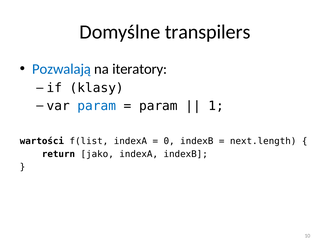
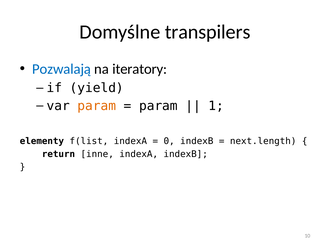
klasy: klasy -> yield
param at (97, 106) colour: blue -> orange
wartości: wartości -> elementy
jako: jako -> inne
